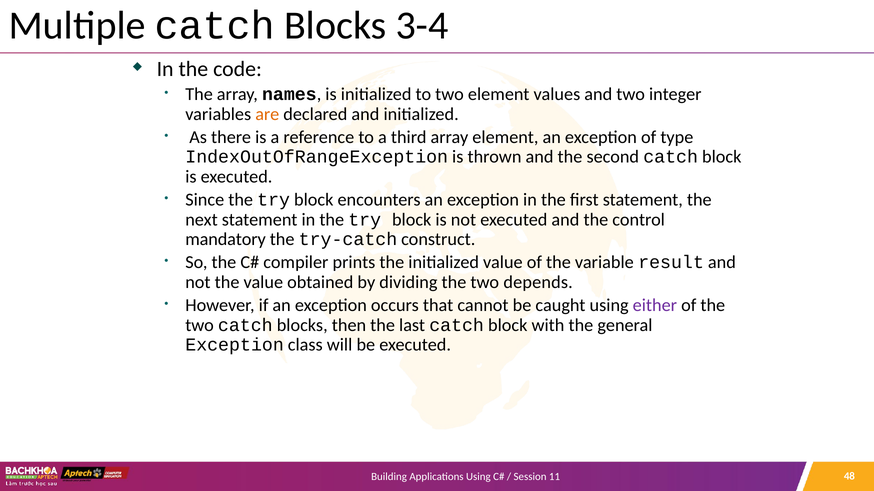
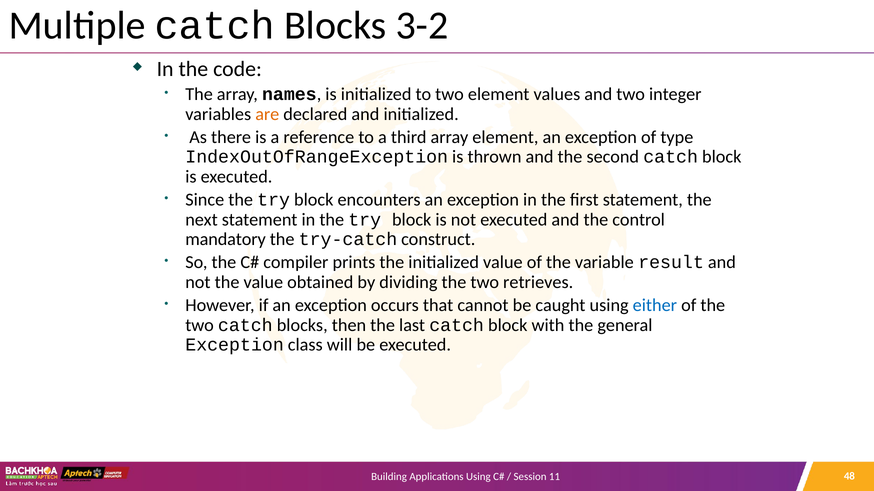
3-4: 3-4 -> 3-2
depends: depends -> retrieves
either colour: purple -> blue
